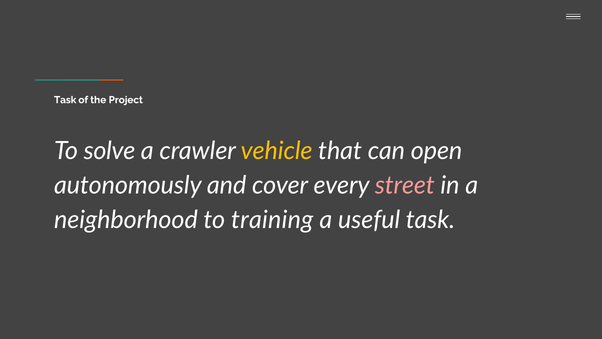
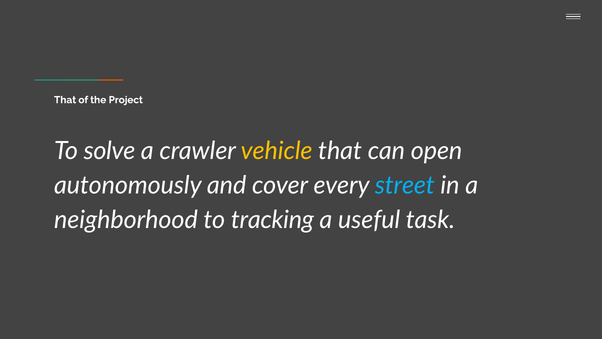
Task at (65, 100): Task -> That
street colour: pink -> light blue
training: training -> tracking
